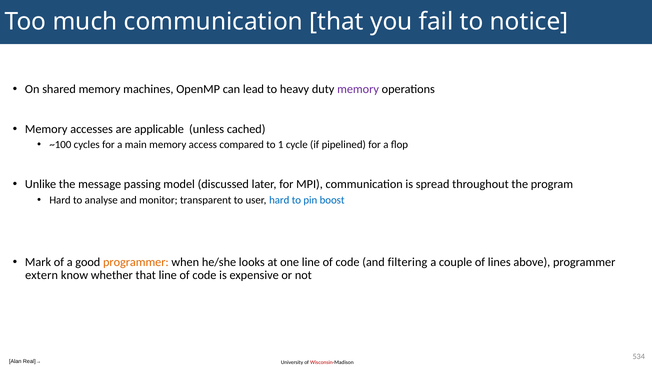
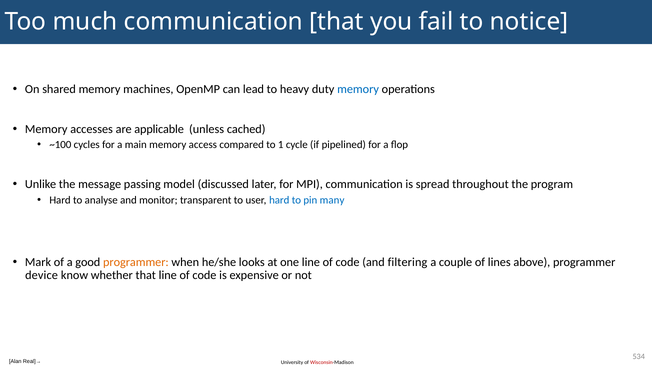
memory at (358, 89) colour: purple -> blue
boost: boost -> many
extern: extern -> device
